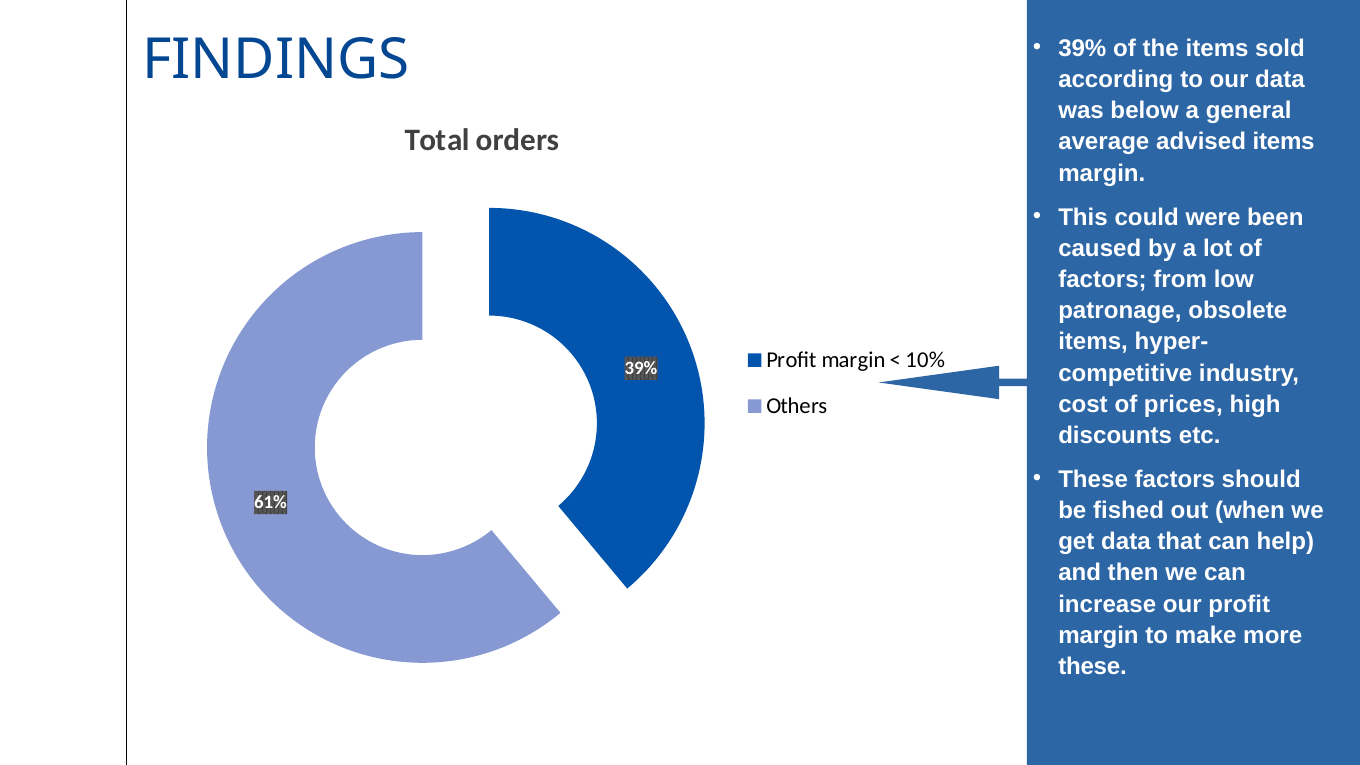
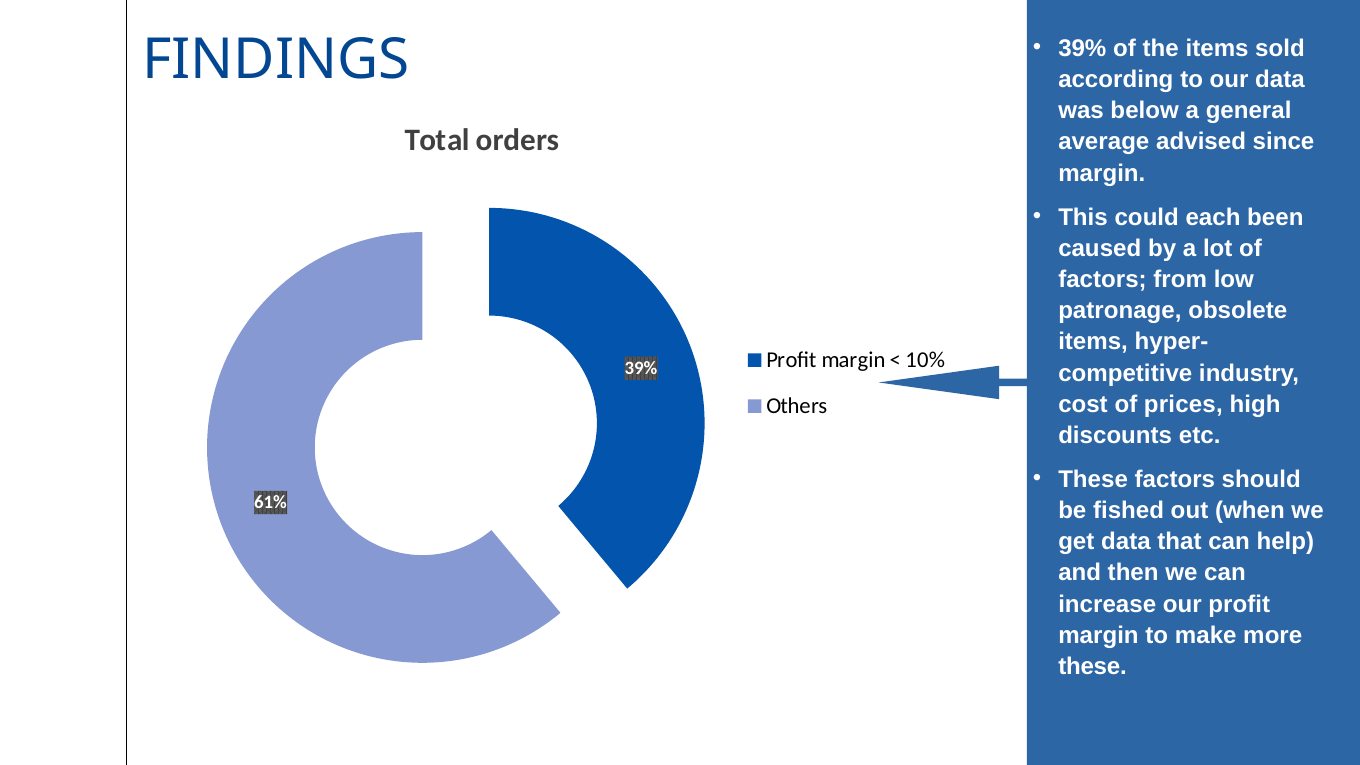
advised items: items -> since
were: were -> each
